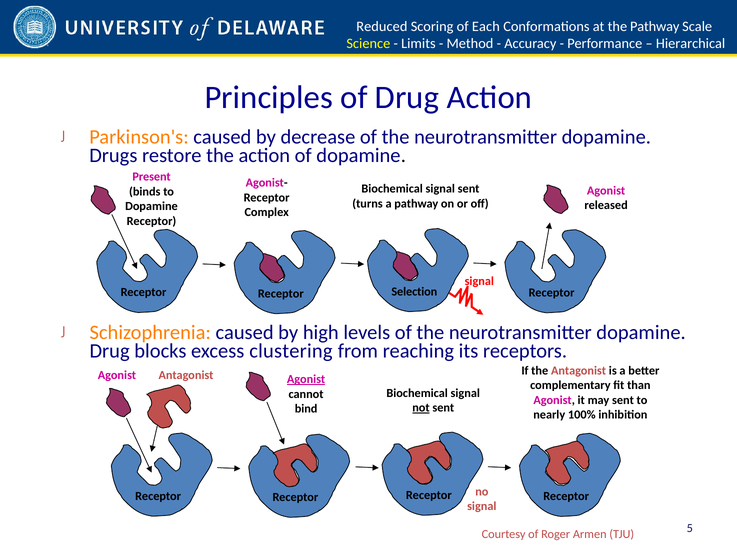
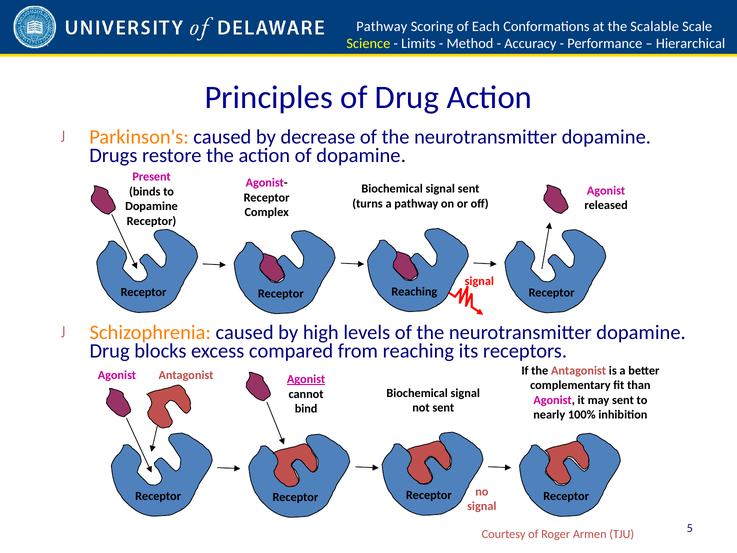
Reduced at (382, 26): Reduced -> Pathway
the Pathway: Pathway -> Scalable
Selection at (414, 291): Selection -> Reaching
clustering: clustering -> compared
not underline: present -> none
